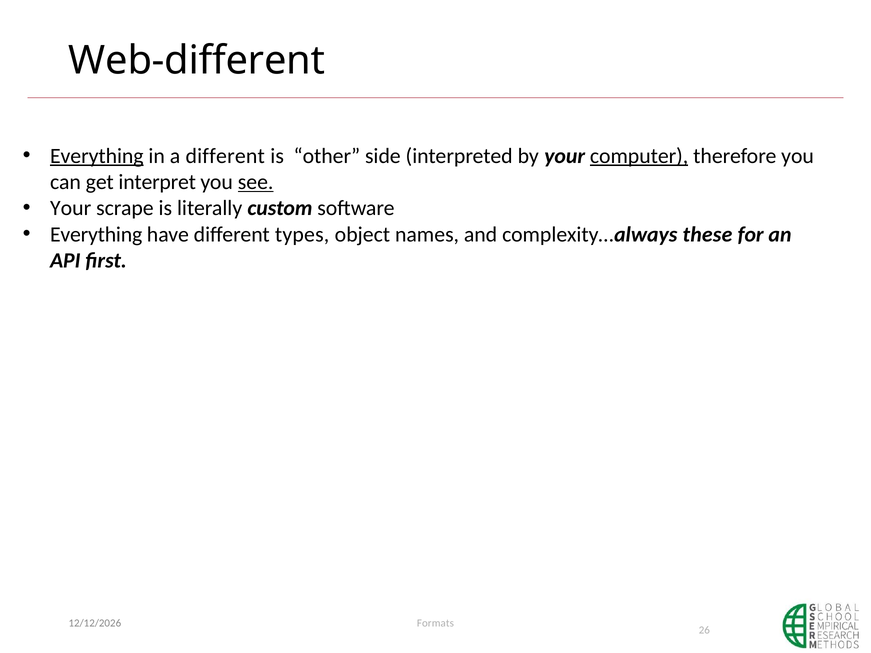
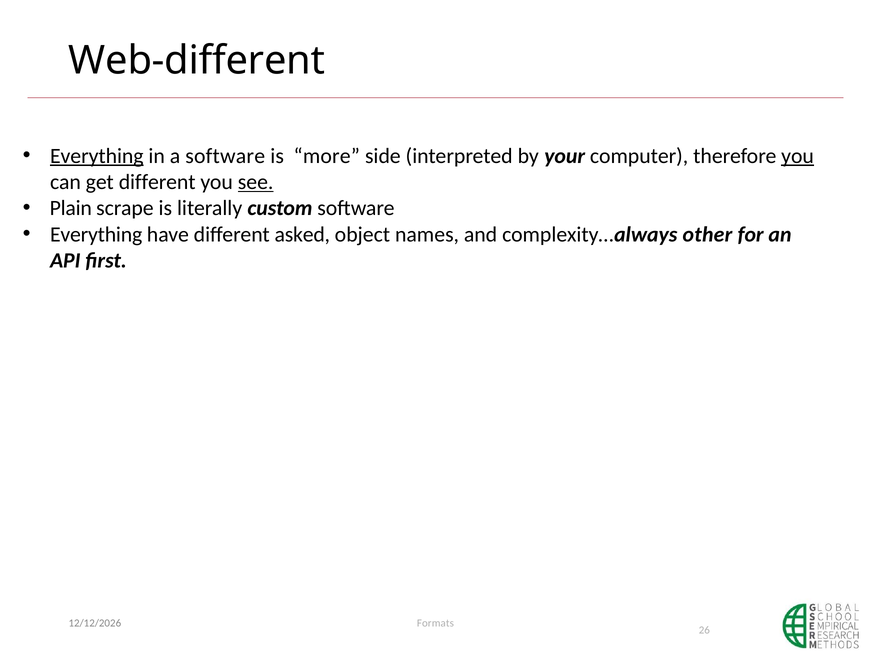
a different: different -> software
other: other -> more
computer underline: present -> none
you at (798, 156) underline: none -> present
get interpret: interpret -> different
Your at (71, 208): Your -> Plain
types: types -> asked
these: these -> other
